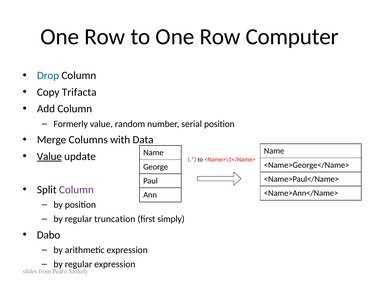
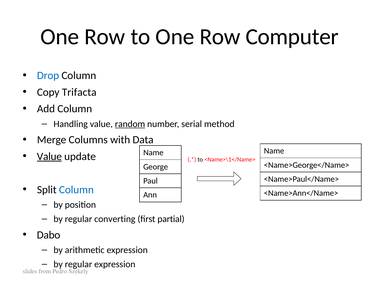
Formerly: Formerly -> Handling
random underline: none -> present
serial position: position -> method
Column at (76, 190) colour: purple -> blue
truncation: truncation -> converting
simply: simply -> partial
